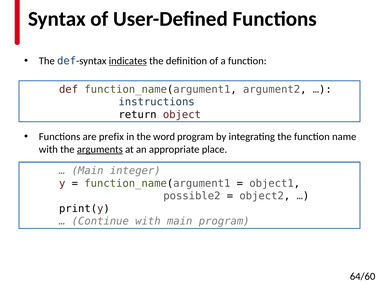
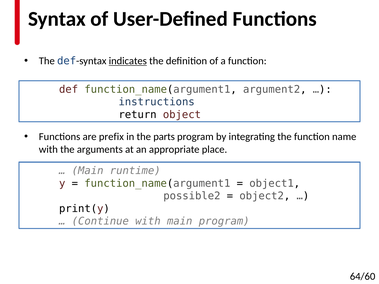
word: word -> parts
arguments underline: present -> none
integer: integer -> runtime
